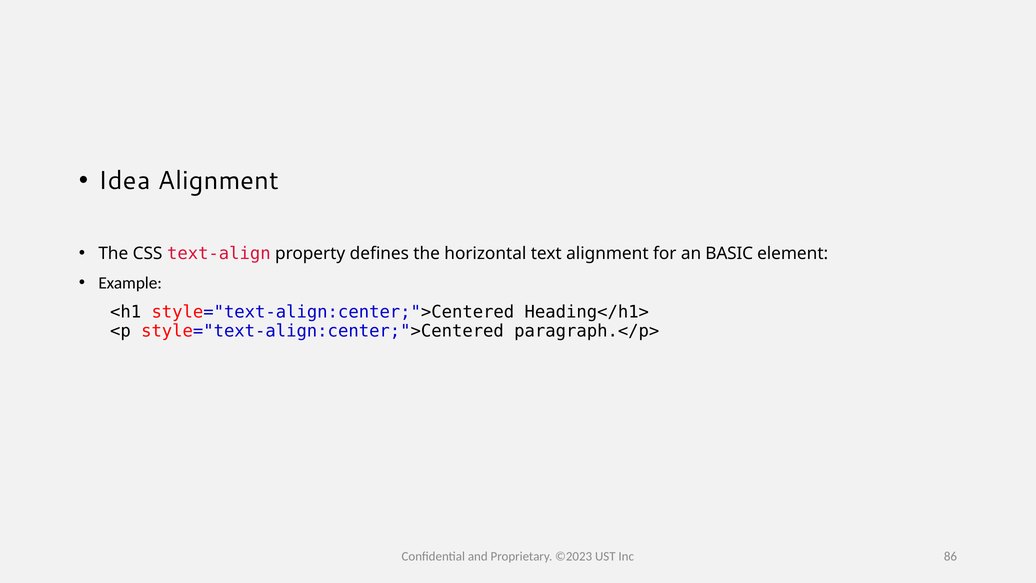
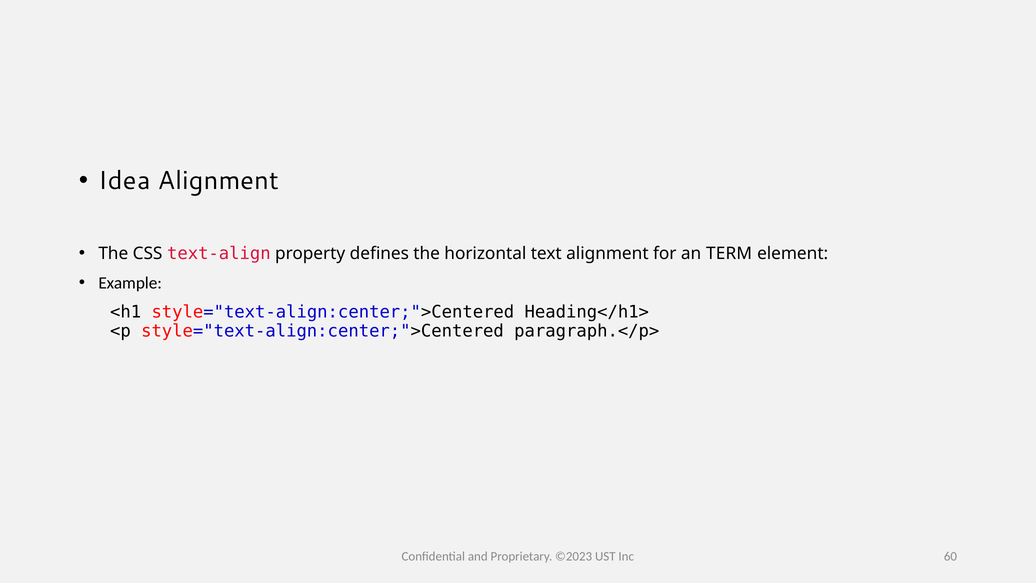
BASIC: BASIC -> TERM
86: 86 -> 60
